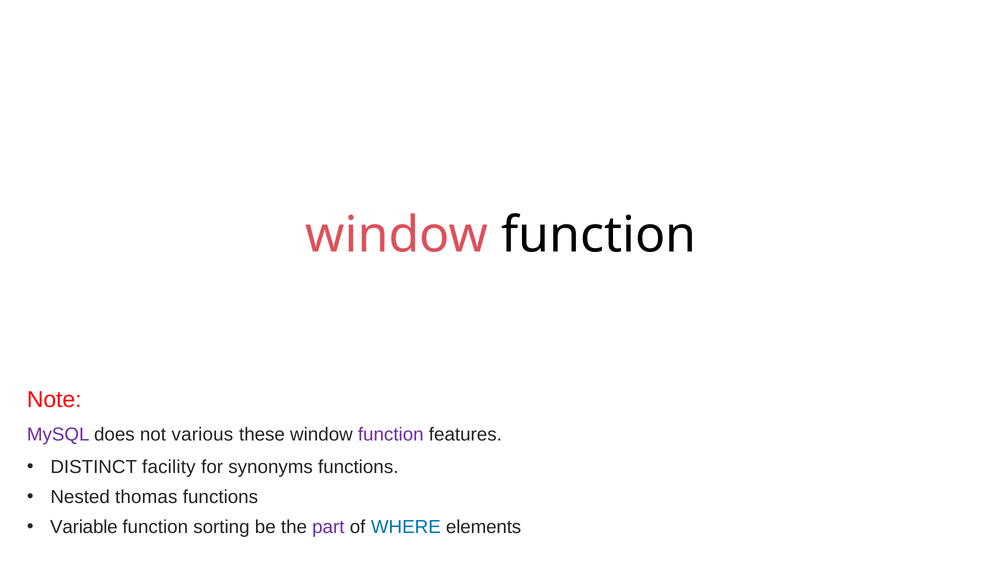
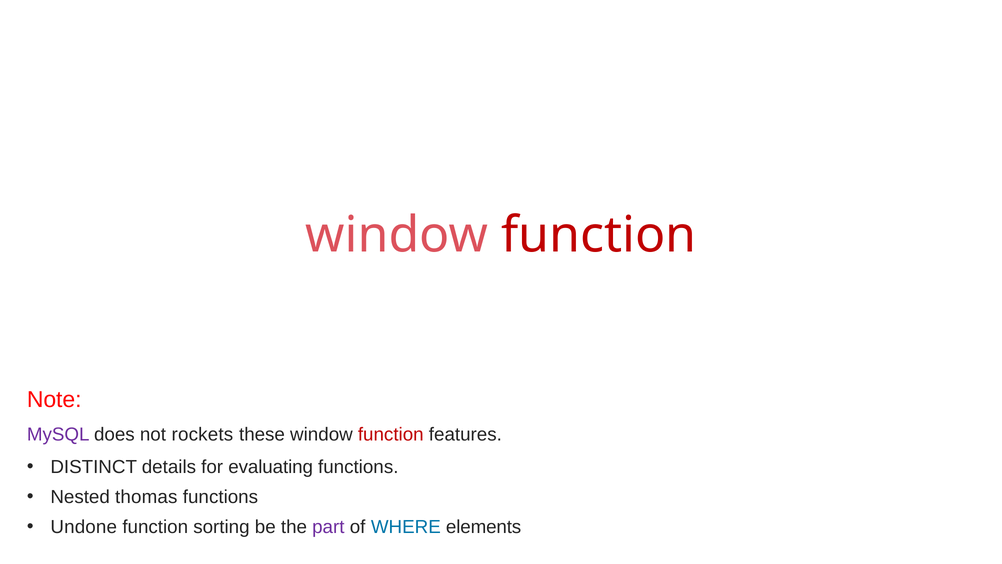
function at (599, 235) colour: black -> red
various: various -> rockets
function at (391, 434) colour: purple -> red
facility: facility -> details
synonyms: synonyms -> evaluating
Variable: Variable -> Undone
